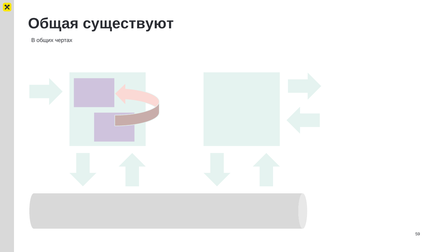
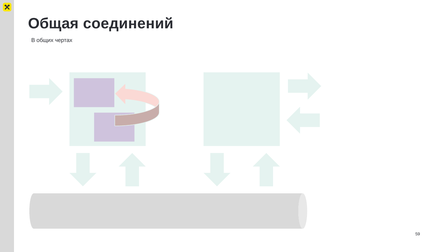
существуют: существуют -> соединений
